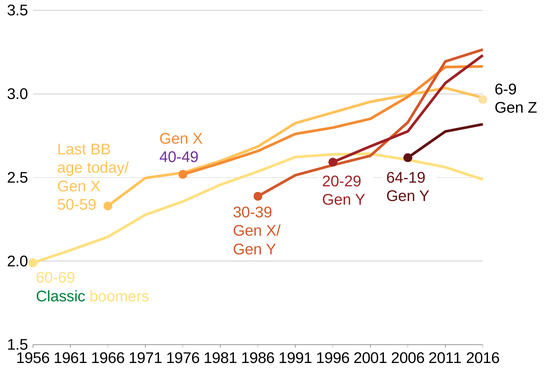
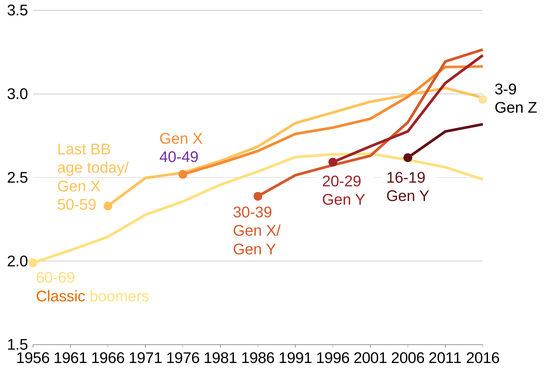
6-9: 6-9 -> 3-9
64-19: 64-19 -> 16-19
Classic colour: green -> orange
